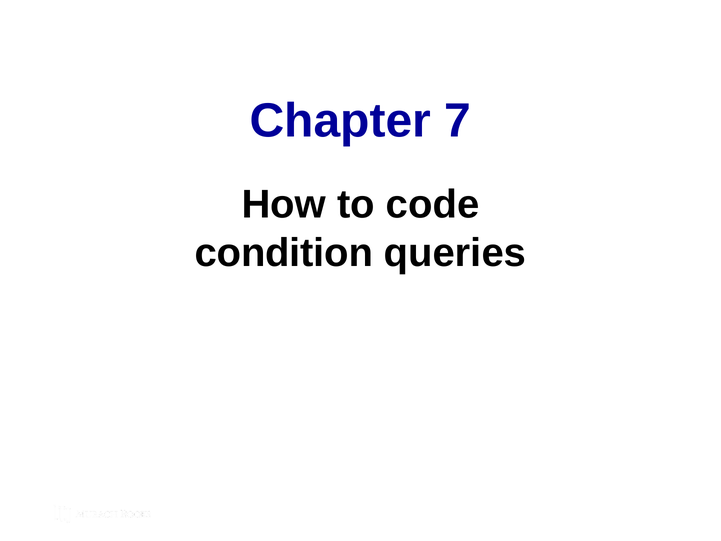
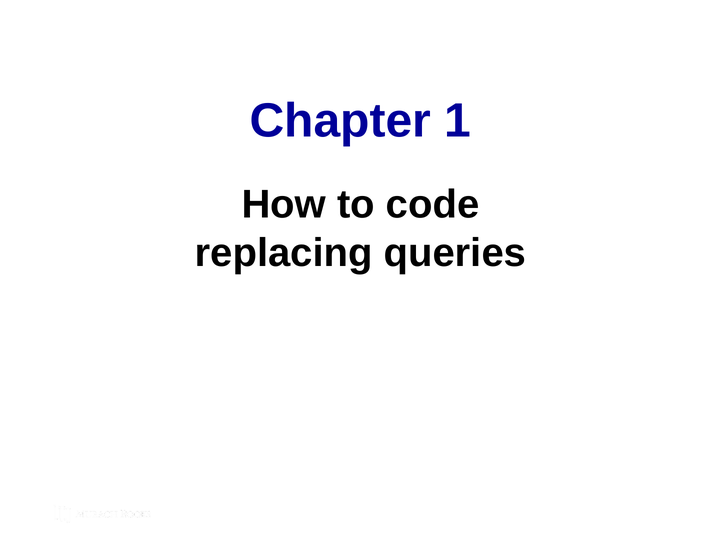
7: 7 -> 1
condition: condition -> replacing
